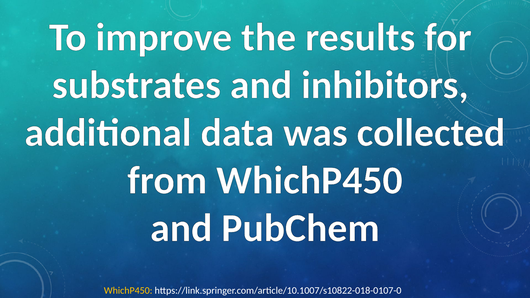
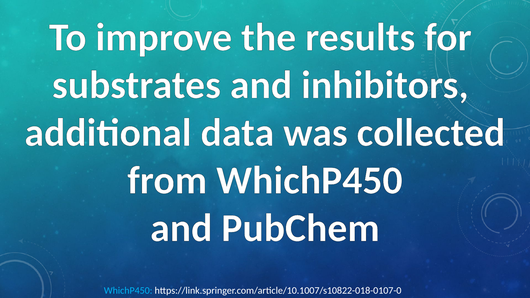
WhichP450 at (128, 291) colour: yellow -> light blue
